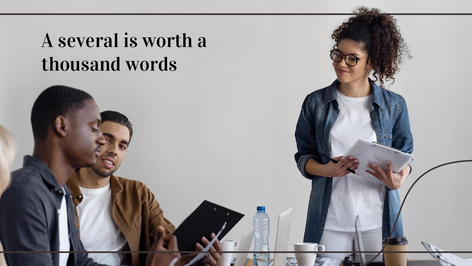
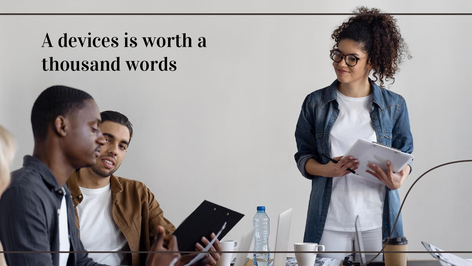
several: several -> devices
